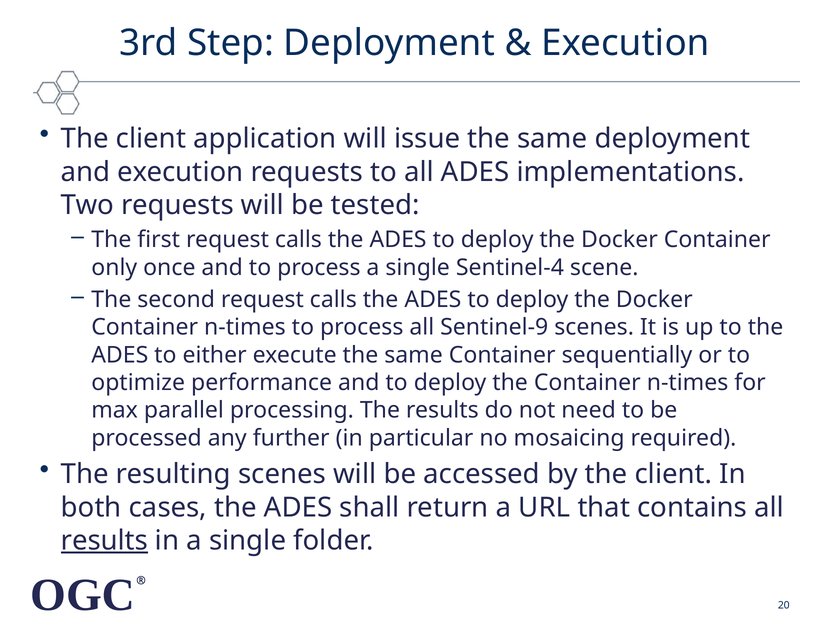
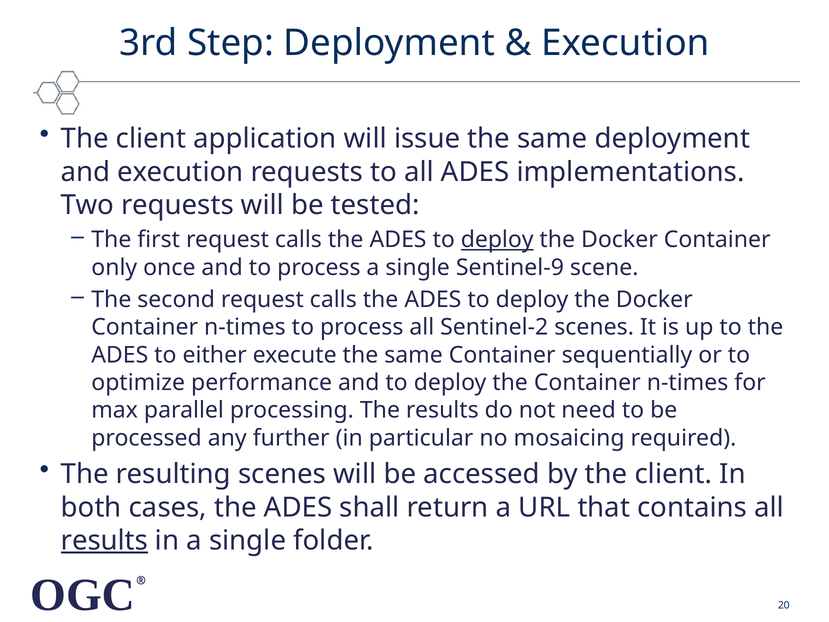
deploy at (497, 240) underline: none -> present
Sentinel-4: Sentinel-4 -> Sentinel-9
Sentinel-9: Sentinel-9 -> Sentinel-2
